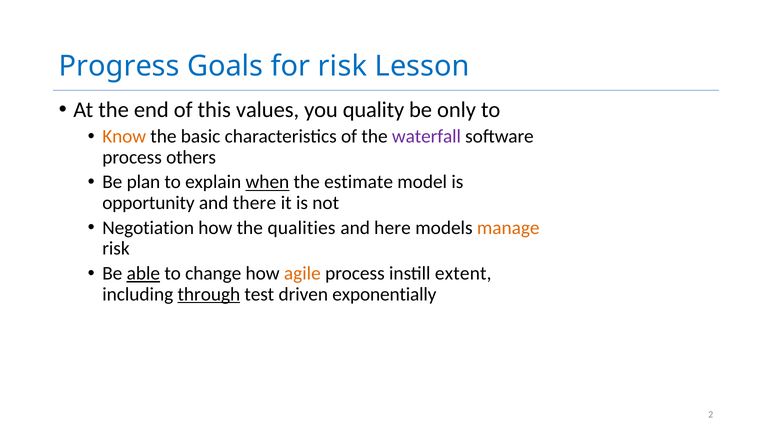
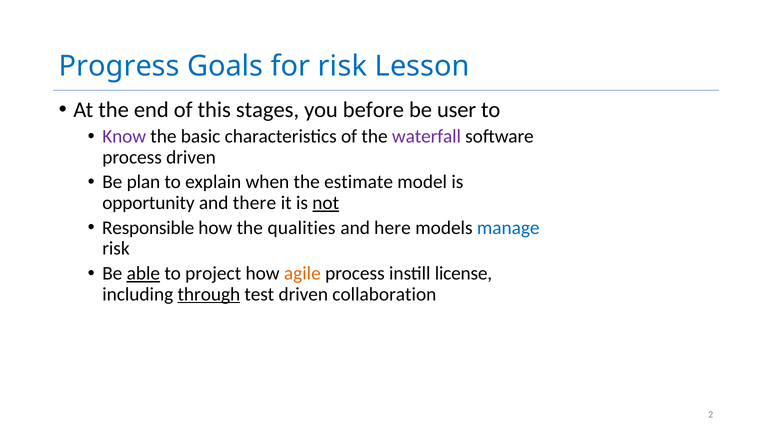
values: values -> stages
quality: quality -> before
only: only -> user
Know colour: orange -> purple
process others: others -> driven
when underline: present -> none
not underline: none -> present
Negotiation: Negotiation -> Responsible
manage colour: orange -> blue
change: change -> project
extent: extent -> license
exponentially: exponentially -> collaboration
